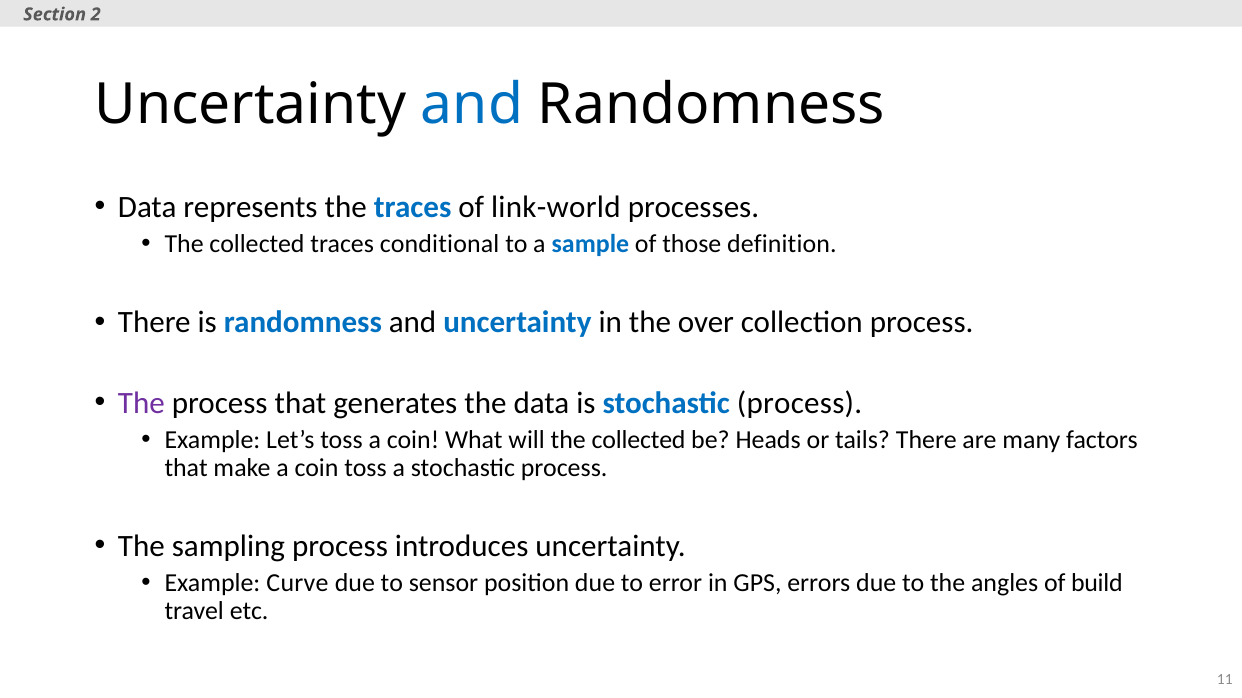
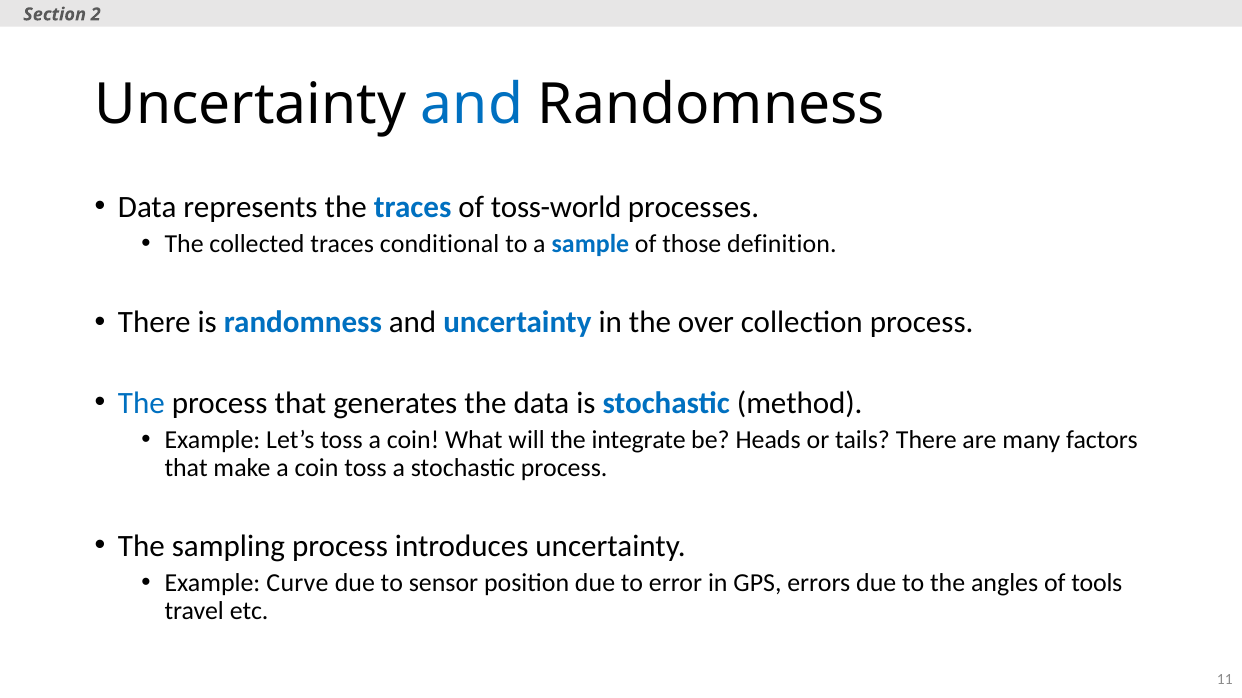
link-world: link-world -> toss-world
The at (141, 403) colour: purple -> blue
is stochastic process: process -> method
will the collected: collected -> integrate
build: build -> tools
